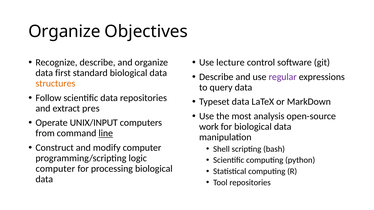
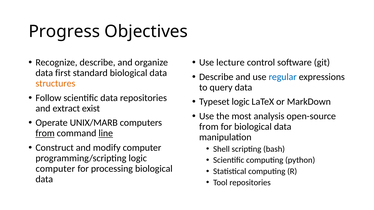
Organize at (64, 31): Organize -> Progress
regular colour: purple -> blue
Typeset data: data -> logic
pres: pres -> exist
UNIX/INPUT: UNIX/INPUT -> UNIX/MARB
work at (209, 127): work -> from
from at (45, 133) underline: none -> present
